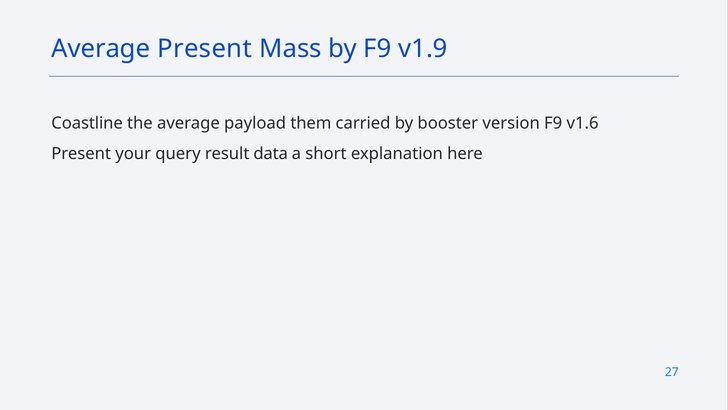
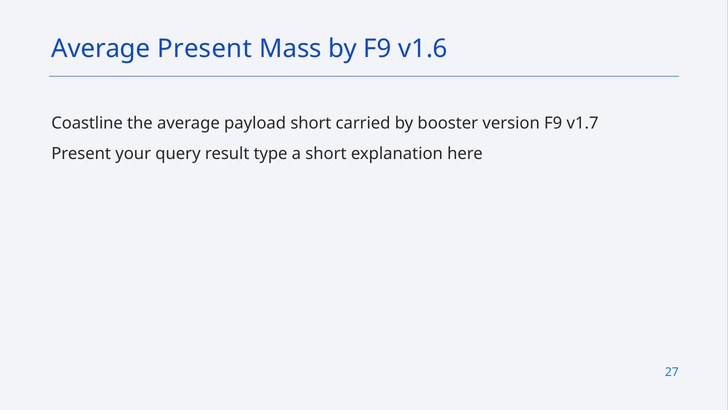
v1.9: v1.9 -> v1.6
payload them: them -> short
v1.6: v1.6 -> v1.7
data: data -> type
